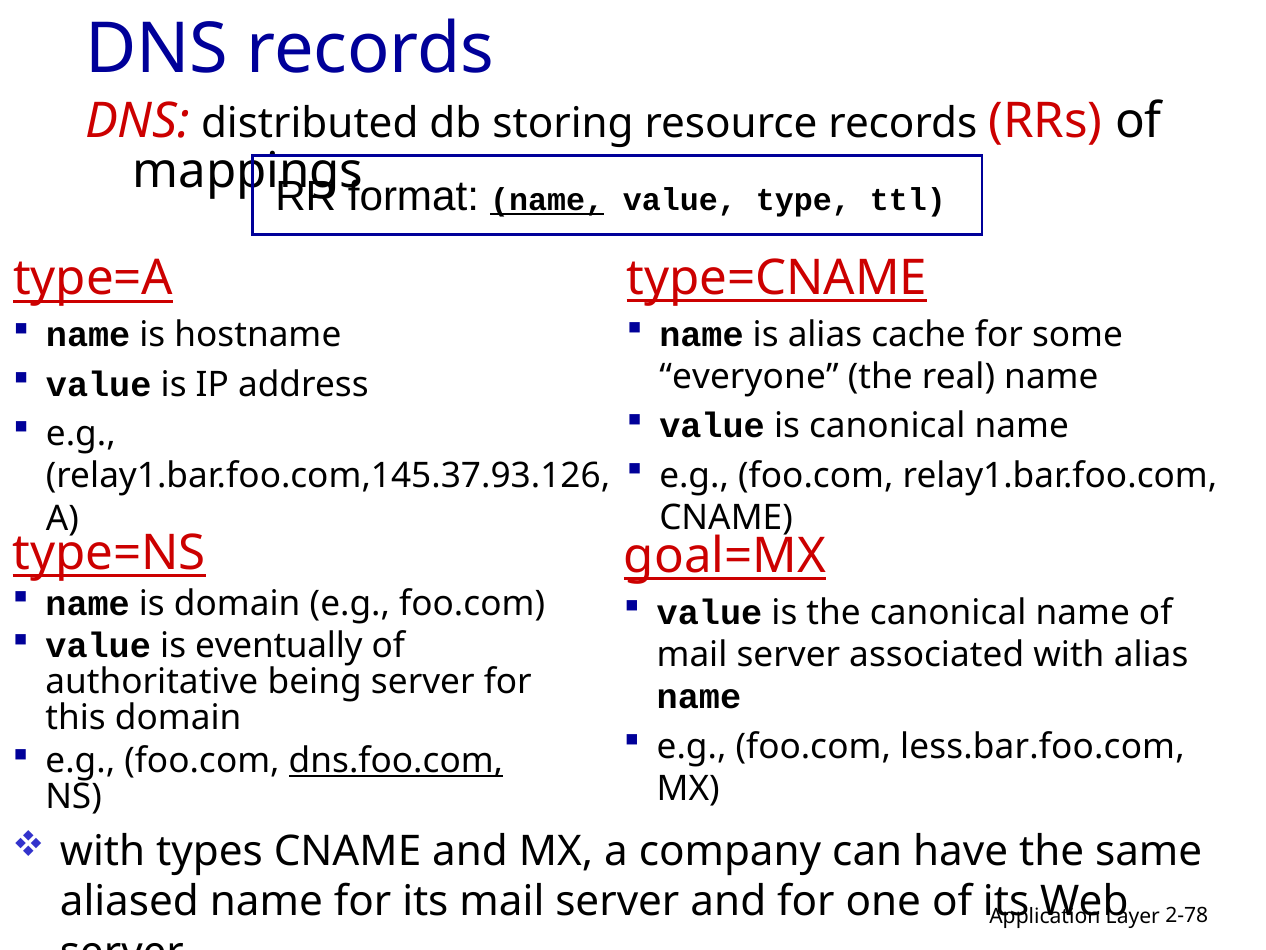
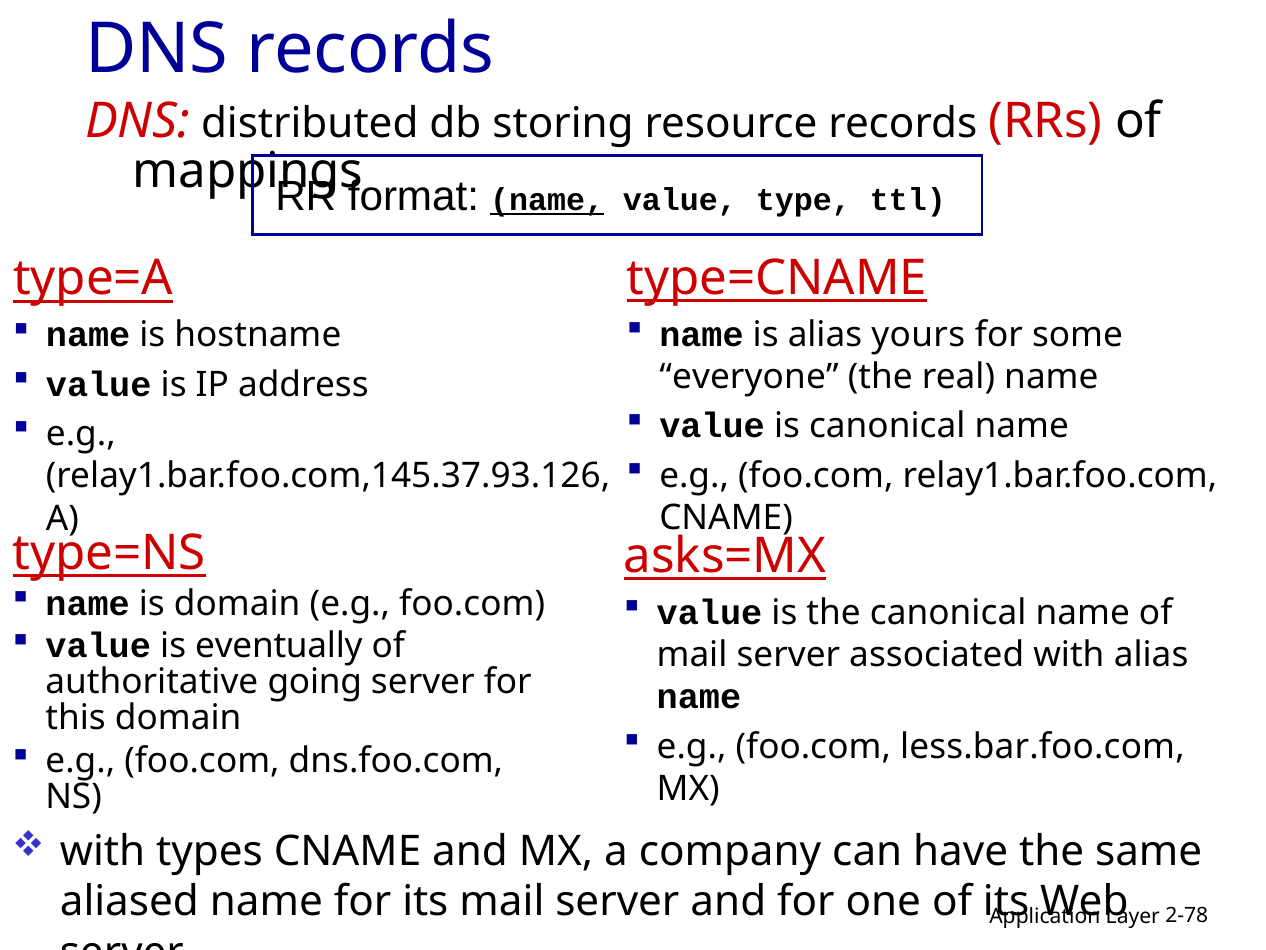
cache: cache -> yours
goal=MX: goal=MX -> asks=MX
being: being -> going
dns.foo.com underline: present -> none
